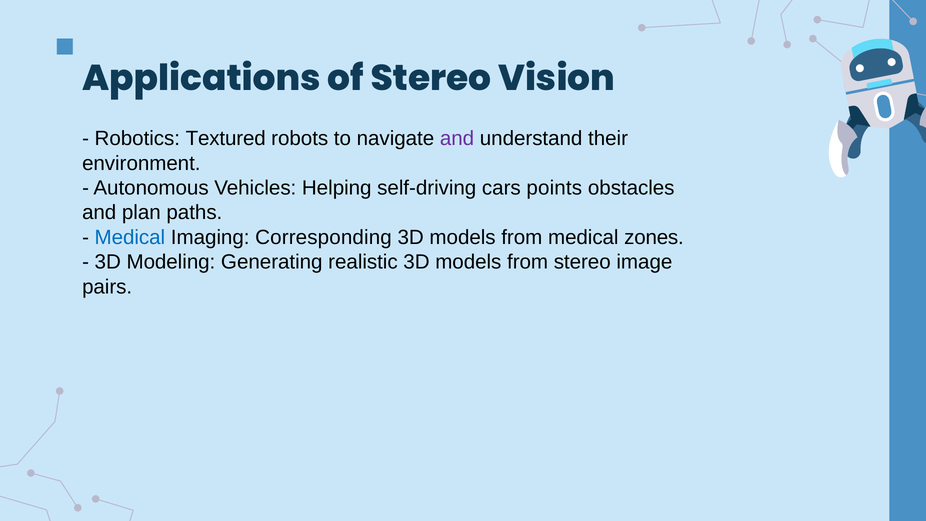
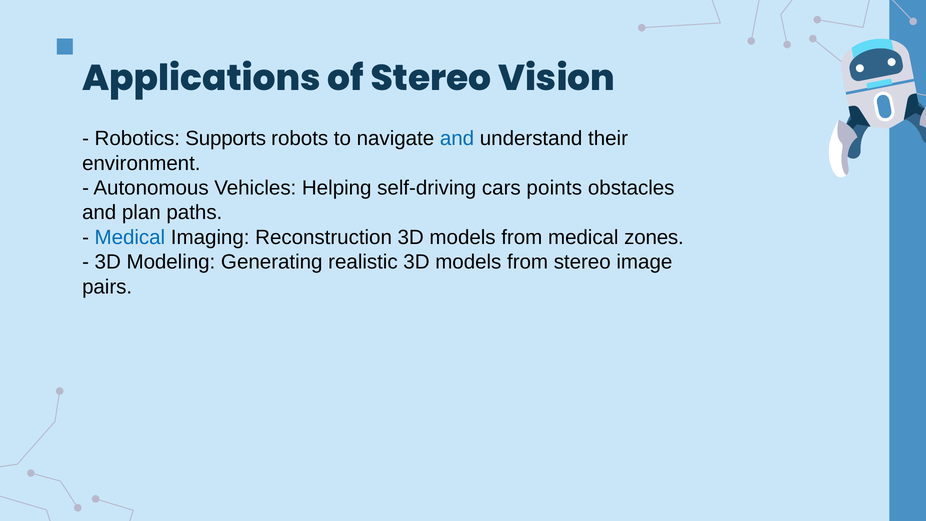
Textured: Textured -> Supports
and at (457, 139) colour: purple -> blue
Corresponding: Corresponding -> Reconstruction
